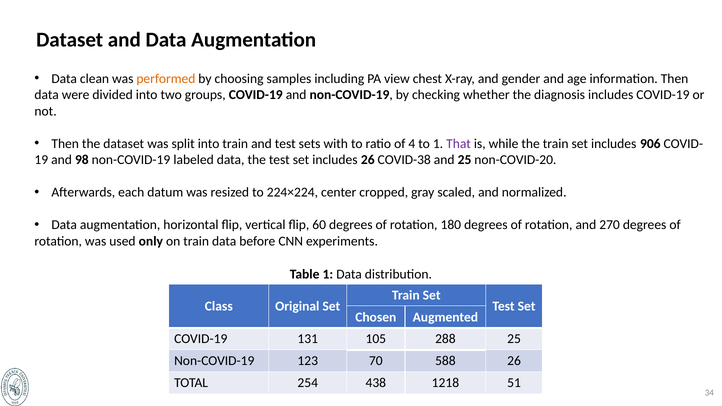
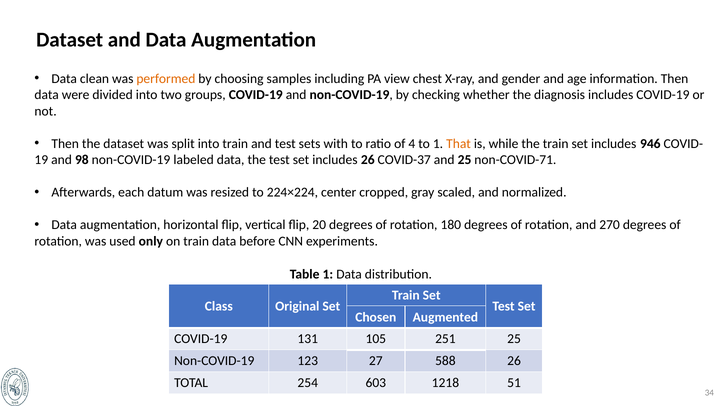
That colour: purple -> orange
906: 906 -> 946
COVID-38: COVID-38 -> COVID-37
non-COVID-20: non-COVID-20 -> non-COVID-71
60: 60 -> 20
288: 288 -> 251
70: 70 -> 27
438: 438 -> 603
